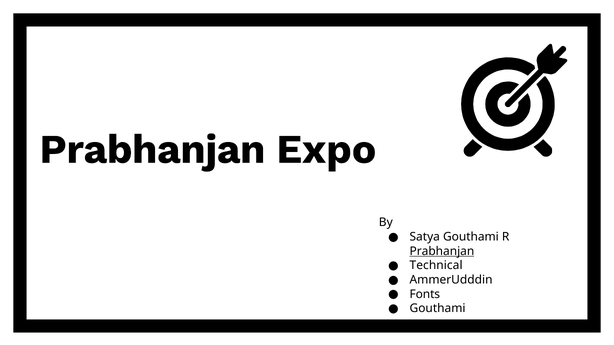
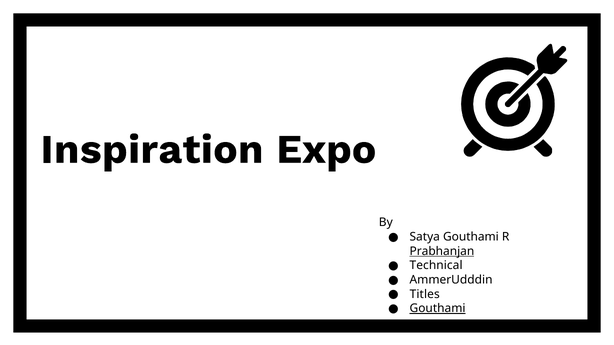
Prabhanjan at (152, 150): Prabhanjan -> Inspiration
Fonts: Fonts -> Titles
Gouthami at (438, 309) underline: none -> present
